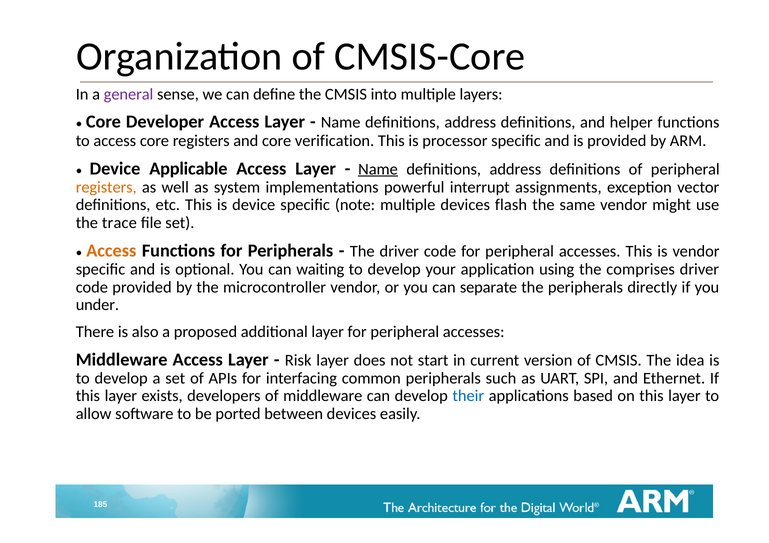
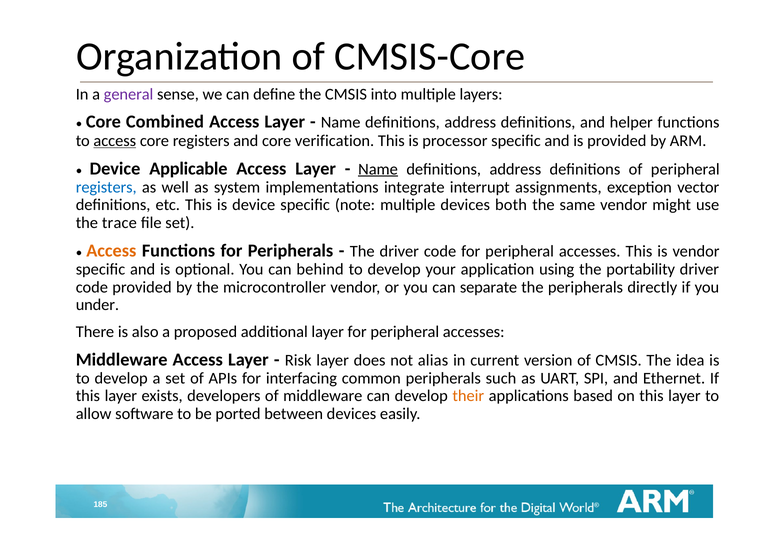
Developer: Developer -> Combined
access at (115, 141) underline: none -> present
registers at (106, 187) colour: orange -> blue
powerful: powerful -> integrate
flash: flash -> both
waiting: waiting -> behind
comprises: comprises -> portability
start: start -> alias
their colour: blue -> orange
